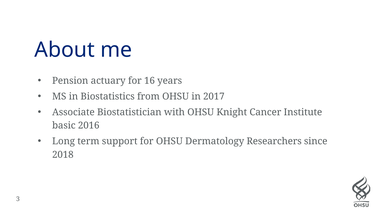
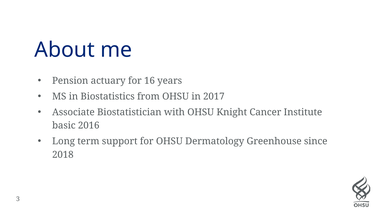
Researchers: Researchers -> Greenhouse
